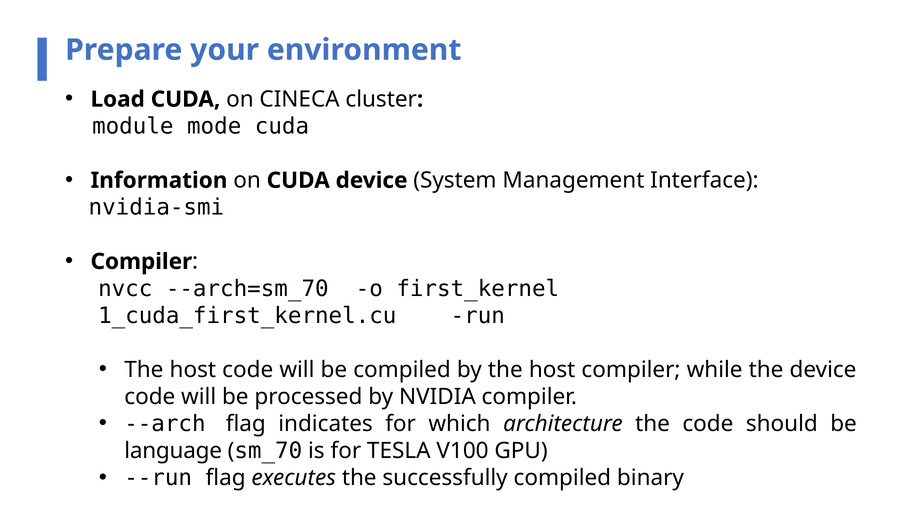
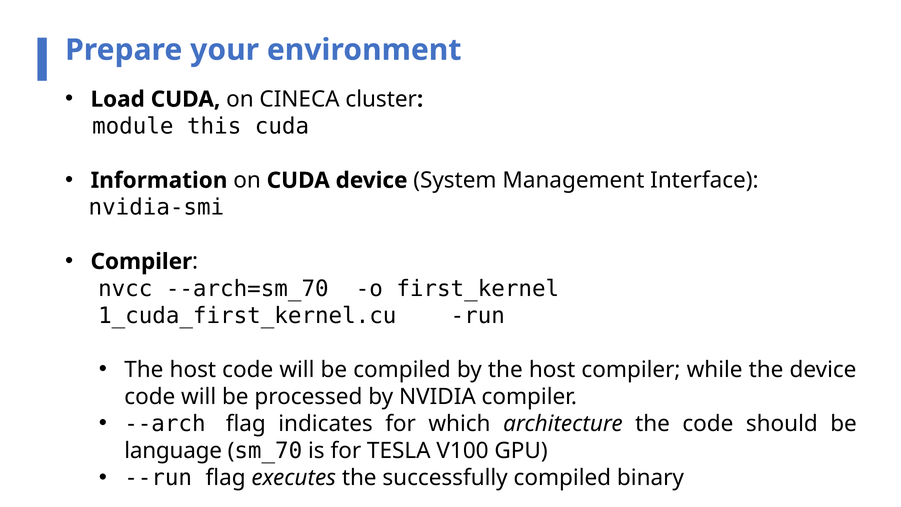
mode: mode -> this
